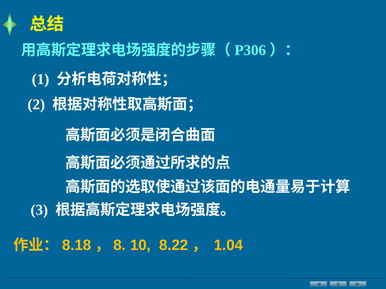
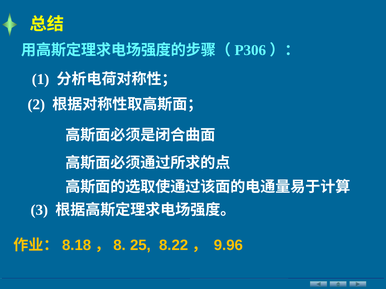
10: 10 -> 25
1.04: 1.04 -> 9.96
